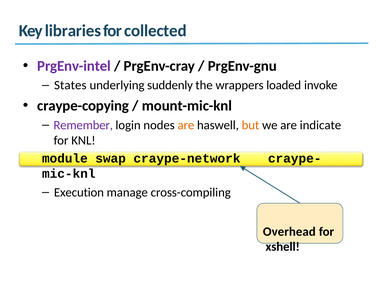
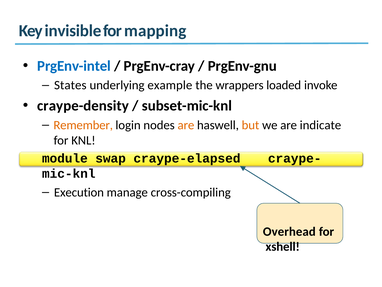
libraries: libraries -> invisible
collected: collected -> mapping
PrgEnv-intel colour: purple -> blue
suddenly: suddenly -> example
craype-copying: craype-copying -> craype-density
mount-mic-knl: mount-mic-knl -> subset-mic-knl
Remember colour: purple -> orange
craype-network: craype-network -> craype-elapsed
